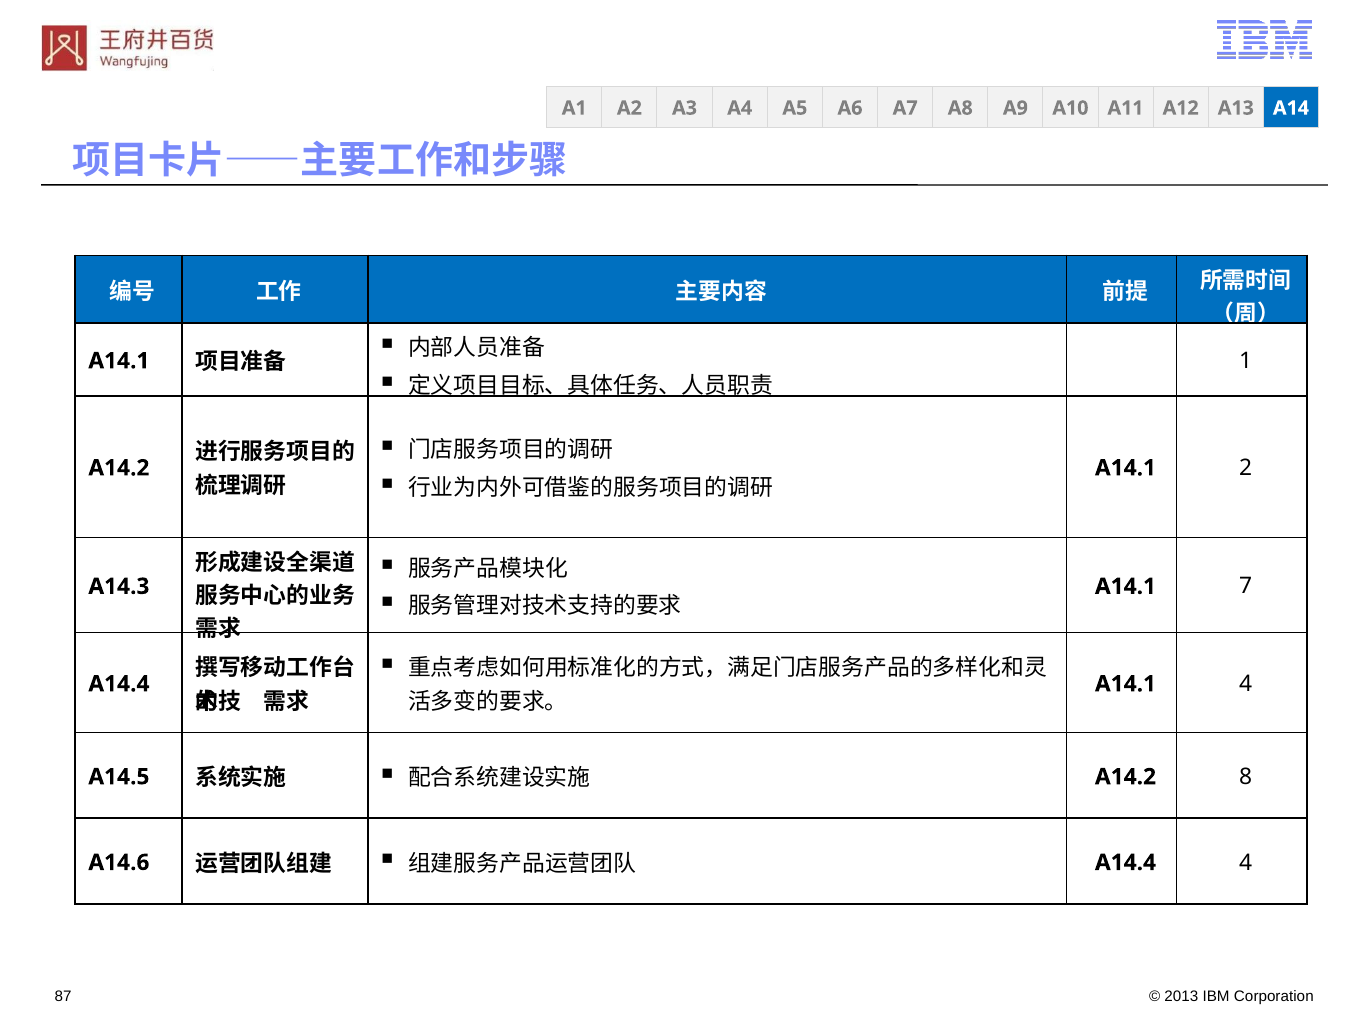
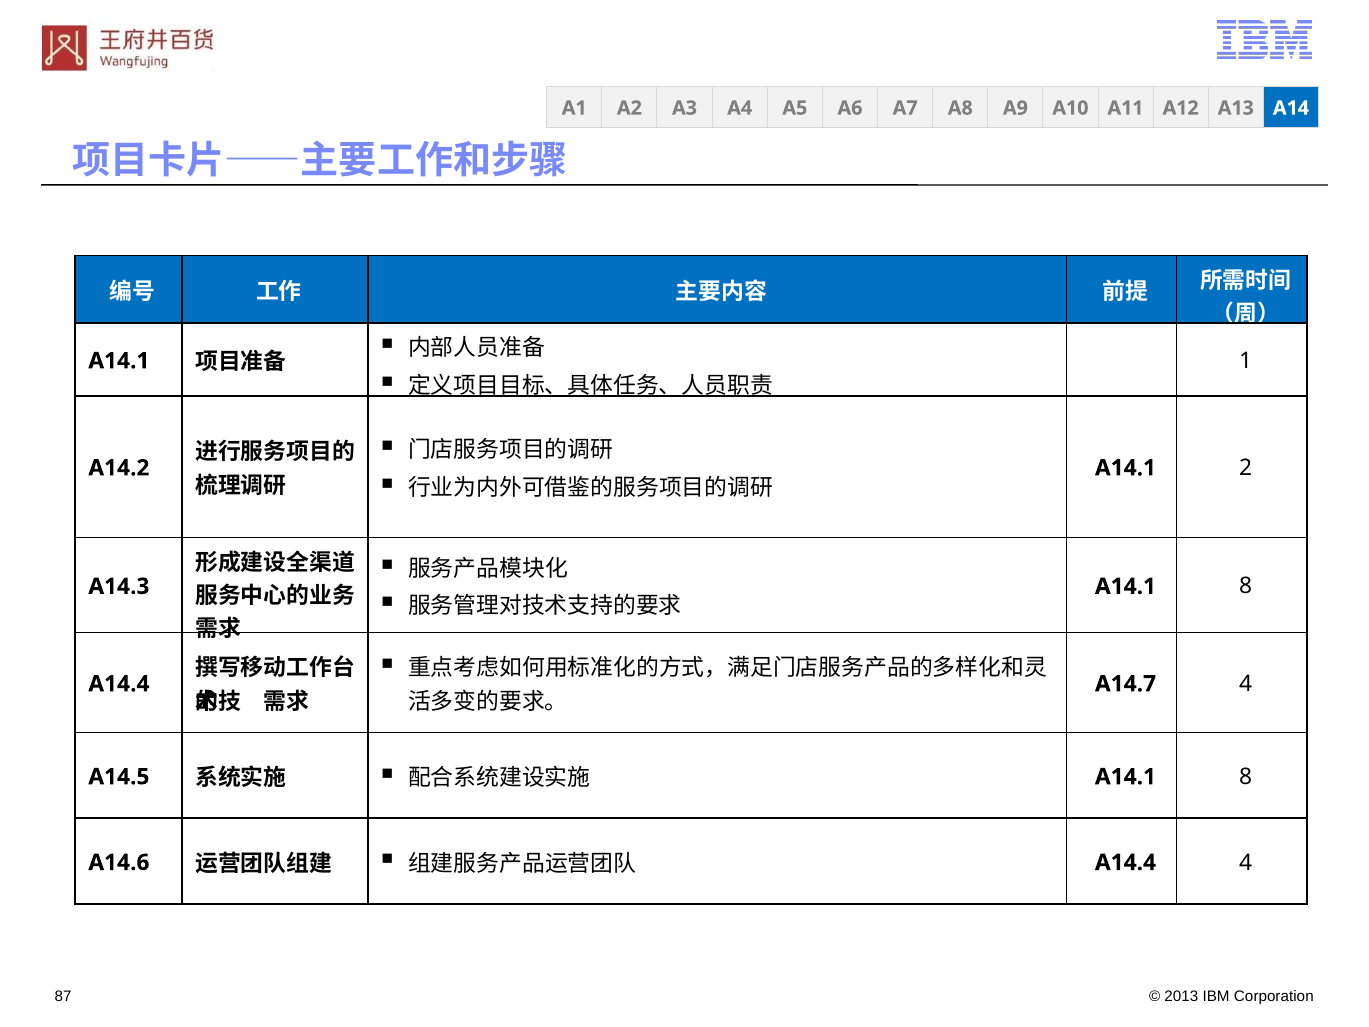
7 at (1246, 586): 7 -> 8
A14.1 at (1126, 684): A14.1 -> A14.7
A14.2 at (1126, 777): A14.2 -> A14.1
